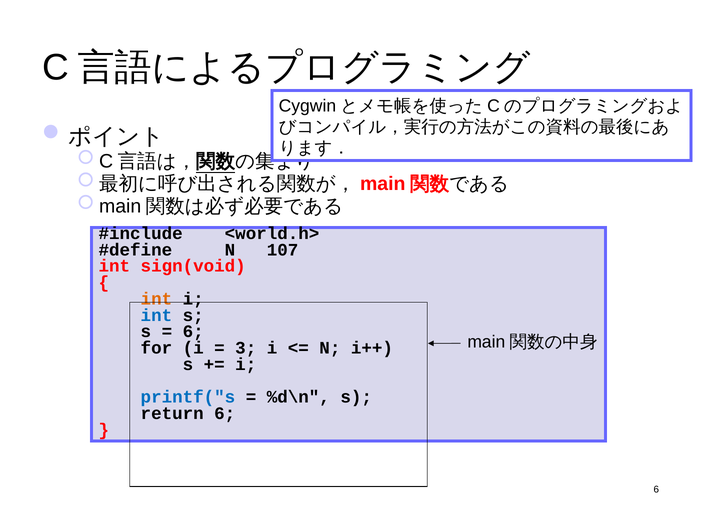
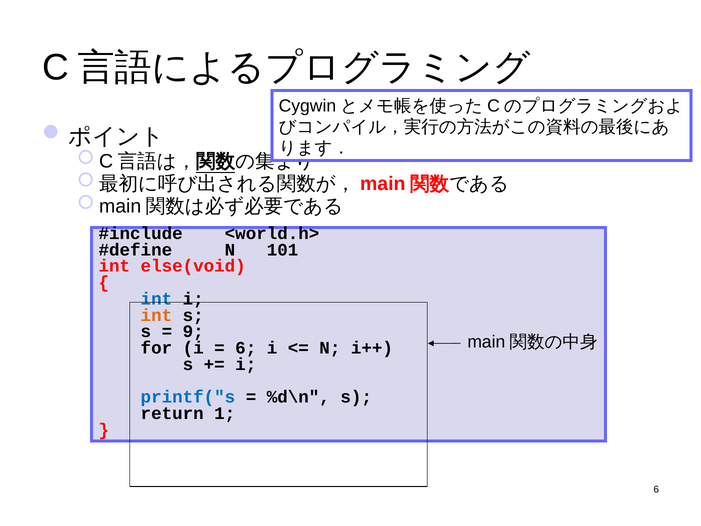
107: 107 -> 101
sign(void: sign(void -> else(void
int at (156, 299) colour: orange -> blue
int at (156, 315) colour: blue -> orange
6 at (193, 331): 6 -> 9
3 at (246, 348): 3 -> 6
return 6: 6 -> 1
